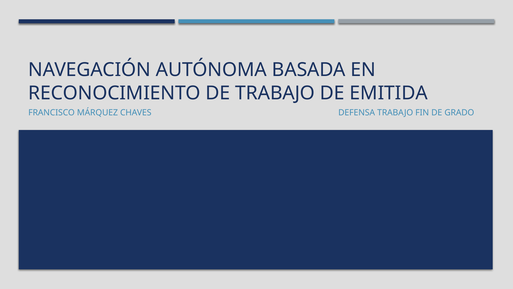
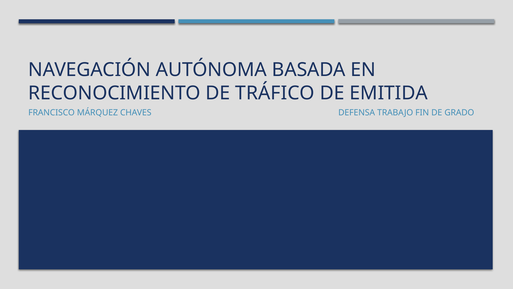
DE TRABAJO: TRABAJO -> TRÁFICO
